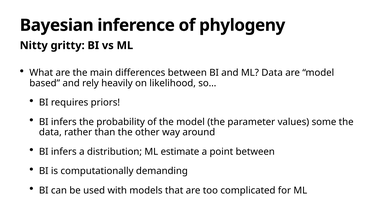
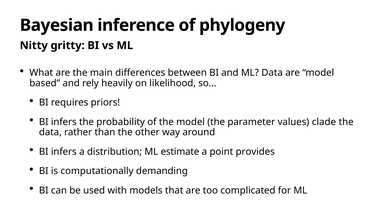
some: some -> clade
point between: between -> provides
